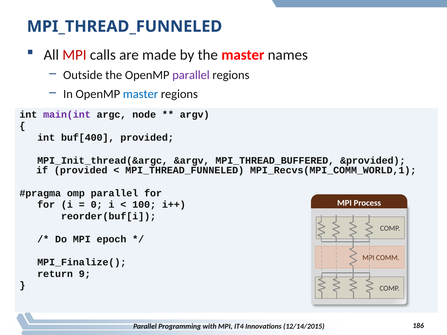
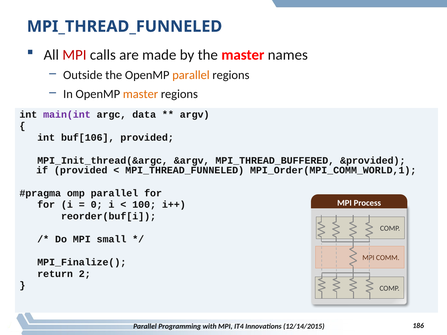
parallel at (191, 75) colour: purple -> orange
master at (140, 94) colour: blue -> orange
node: node -> data
buf[400: buf[400 -> buf[106
MPI_Recvs(MPI_COMM_WORLD,1: MPI_Recvs(MPI_COMM_WORLD,1 -> MPI_Order(MPI_COMM_WORLD,1
epoch: epoch -> small
9: 9 -> 2
